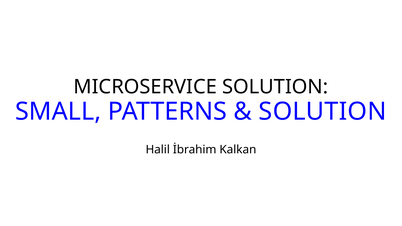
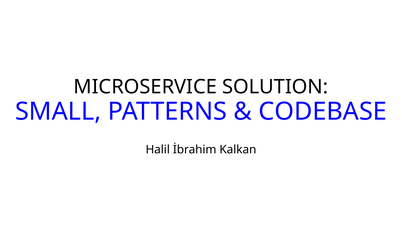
SOLUTION at (323, 111): SOLUTION -> CODEBASE
